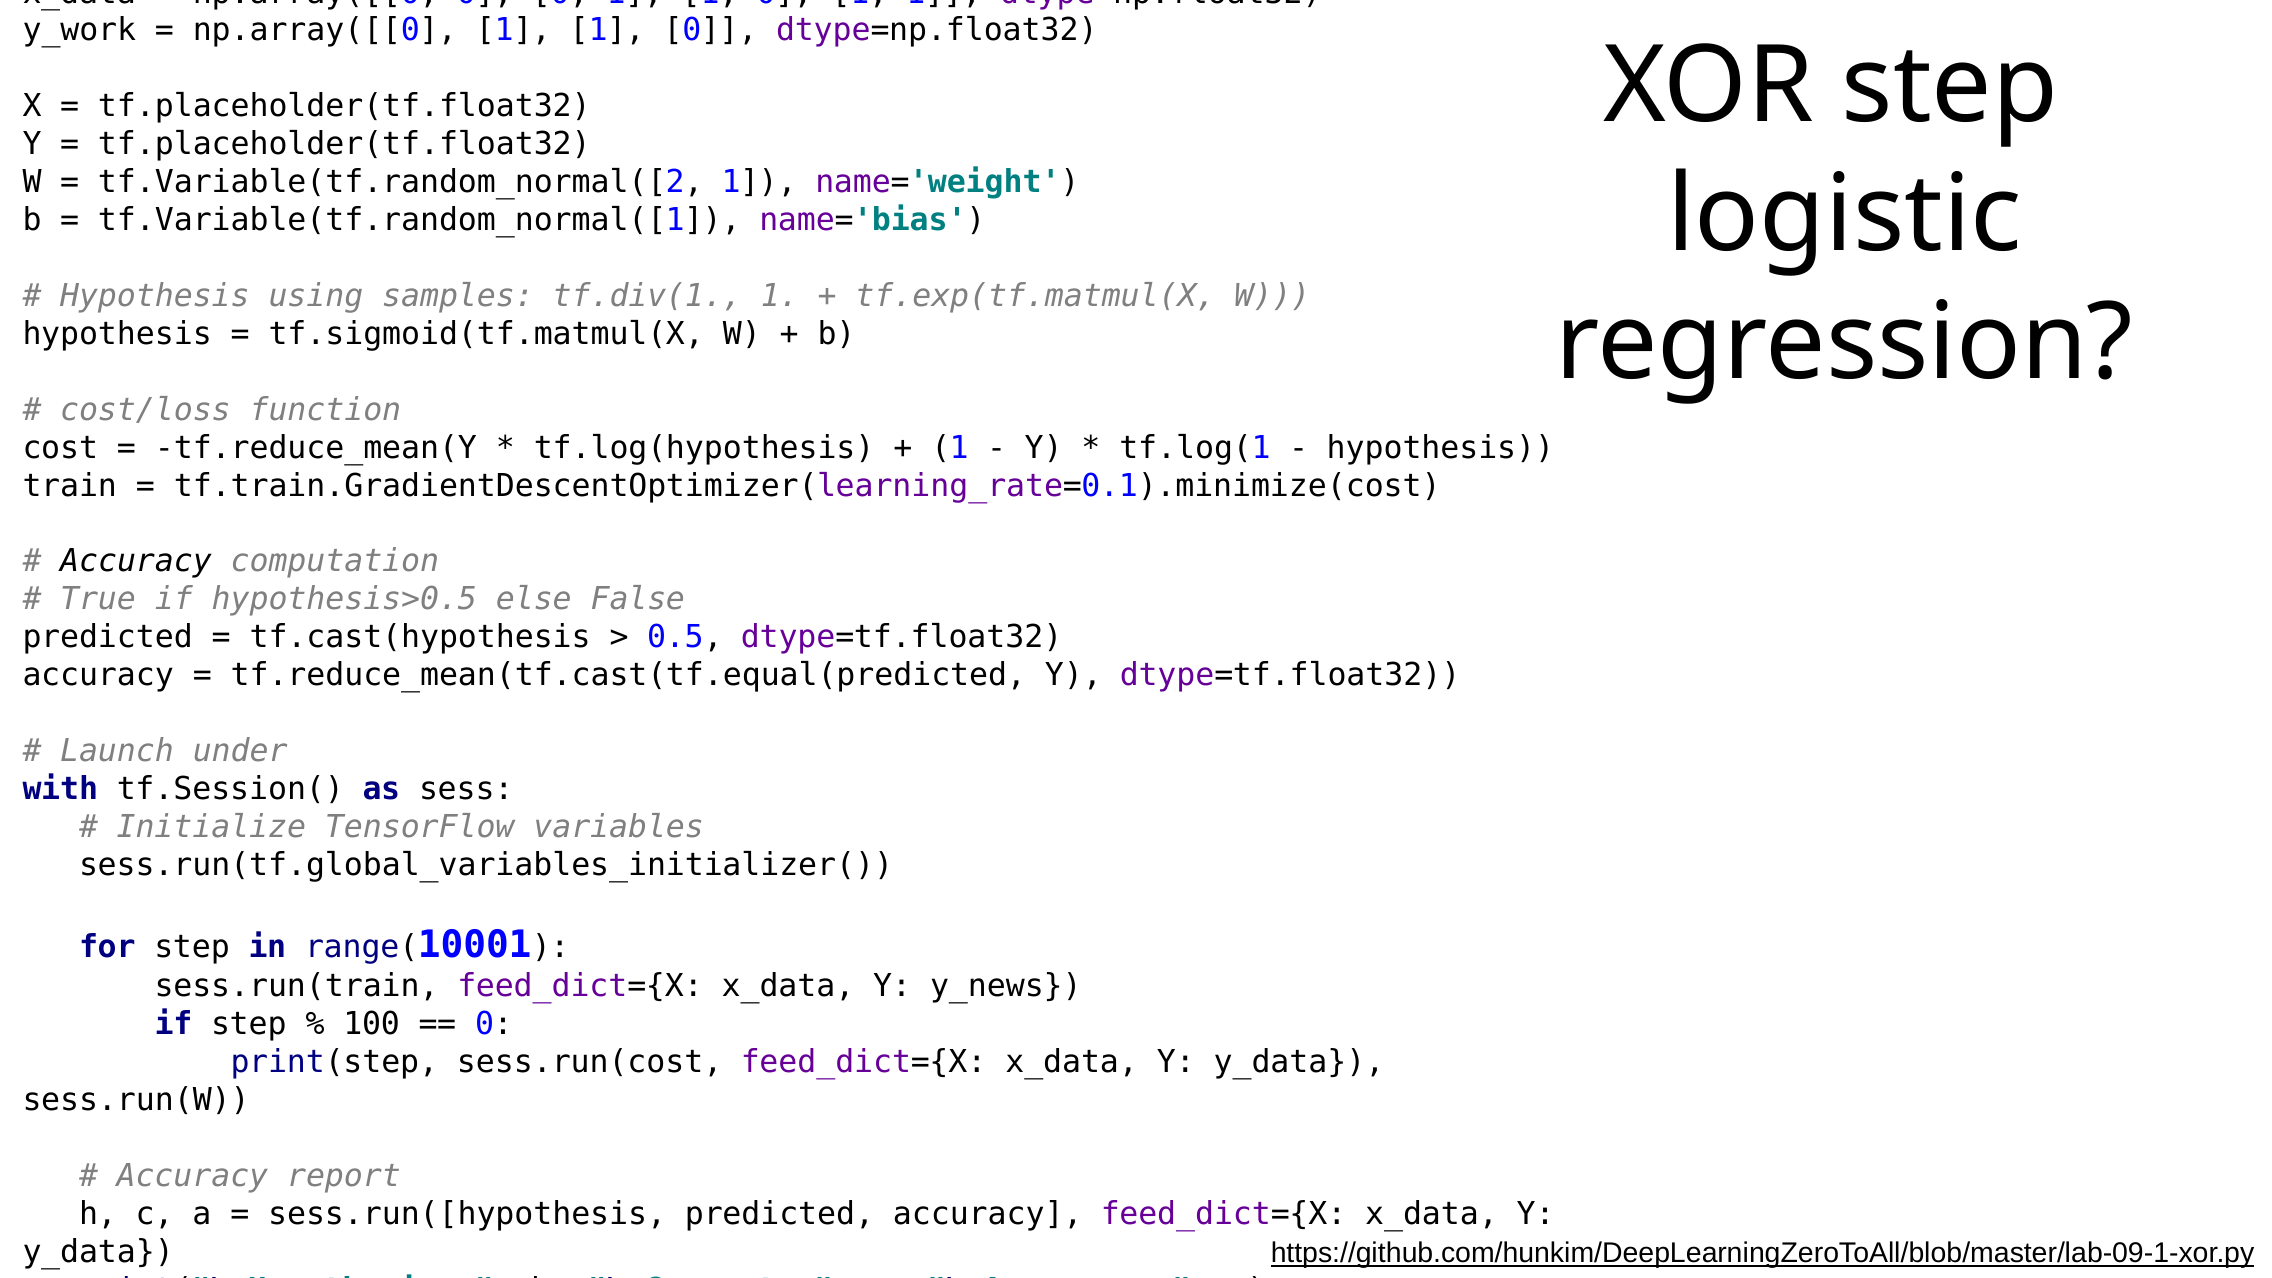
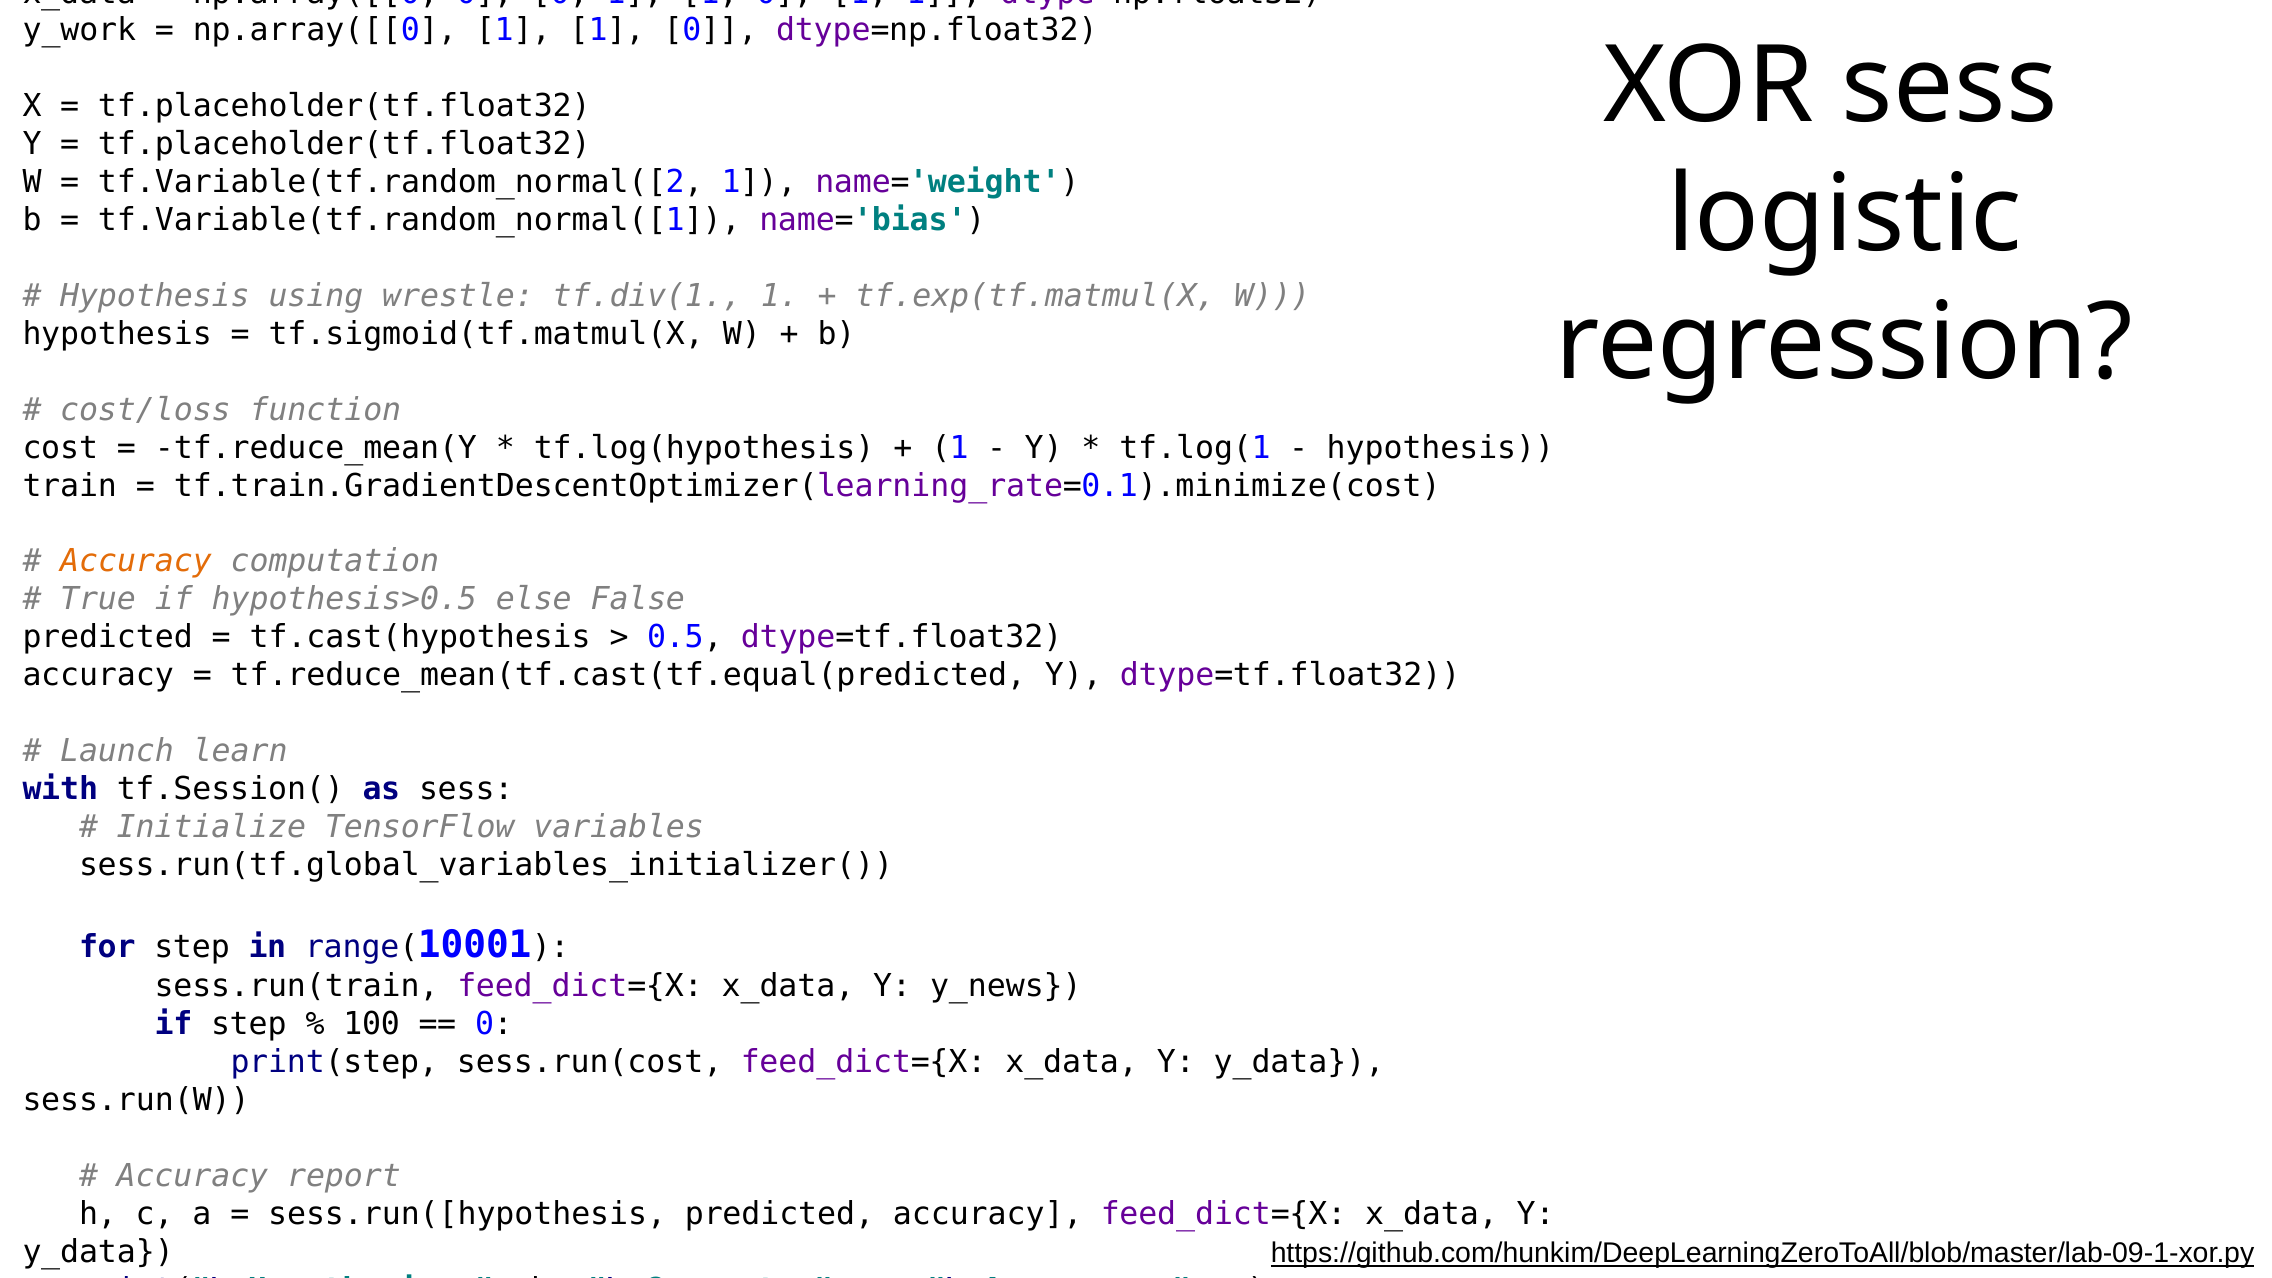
XOR step: step -> sess
samples: samples -> wrestle
Accuracy at (136, 562) colour: black -> orange
under: under -> learn
